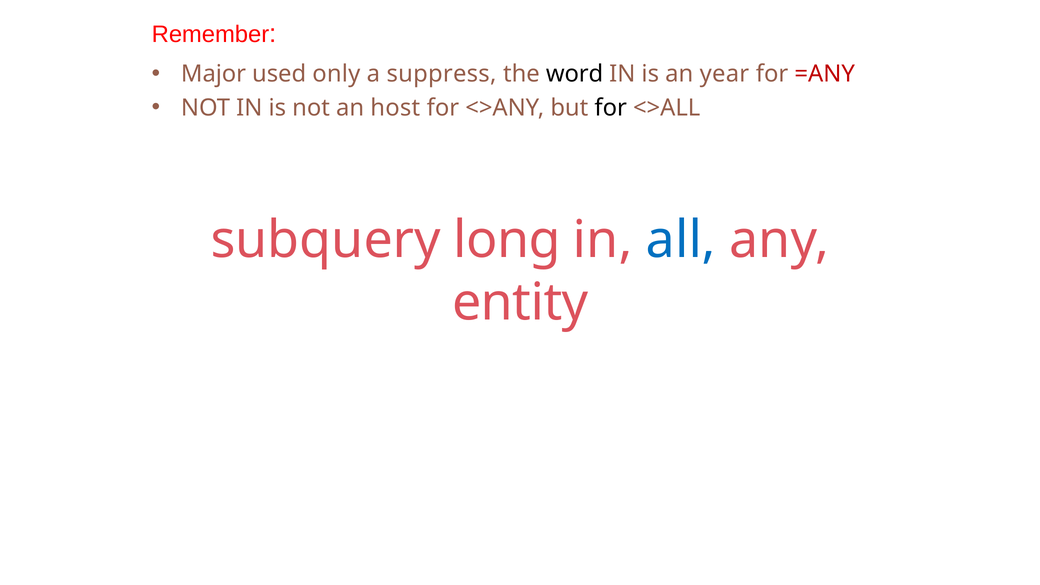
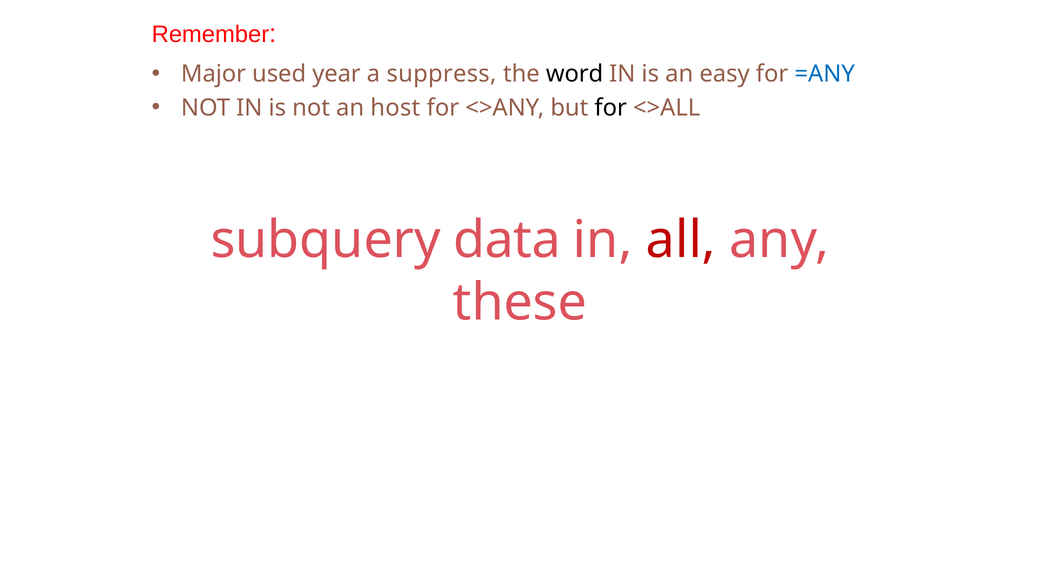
only: only -> year
year: year -> easy
=ANY colour: red -> blue
long: long -> data
all colour: blue -> red
entity: entity -> these
